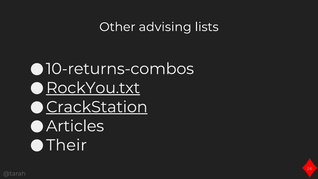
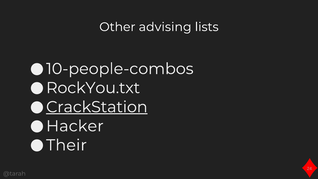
10-returns-combos: 10-returns-combos -> 10-people-combos
RockYou.txt underline: present -> none
Articles: Articles -> Hacker
